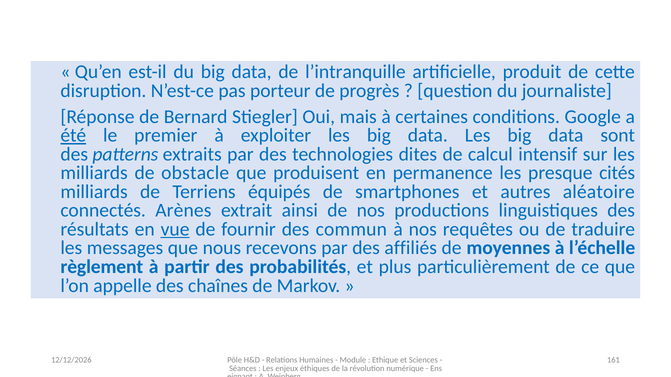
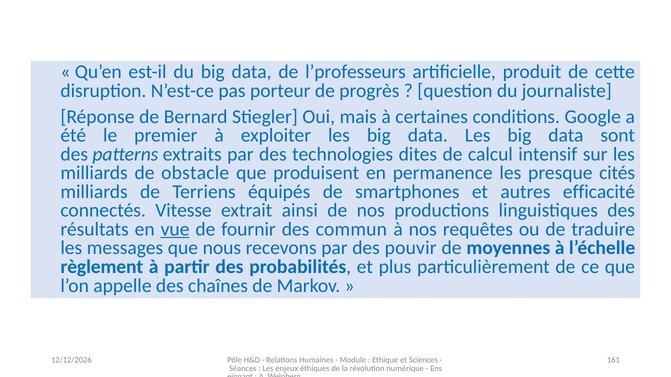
l’intranquille: l’intranquille -> l’professeurs
été underline: present -> none
aléatoire: aléatoire -> efficacité
Arènes: Arènes -> Vitesse
affiliés: affiliés -> pouvir
